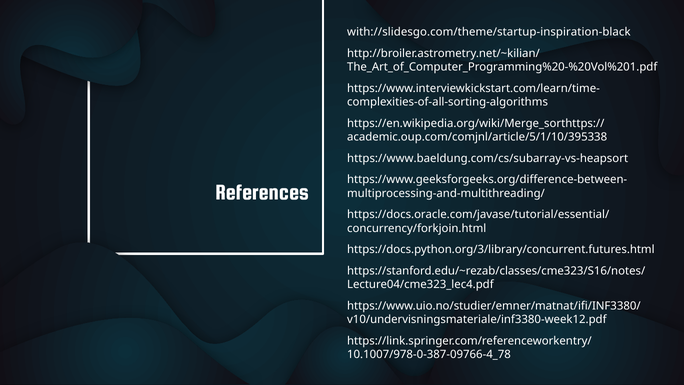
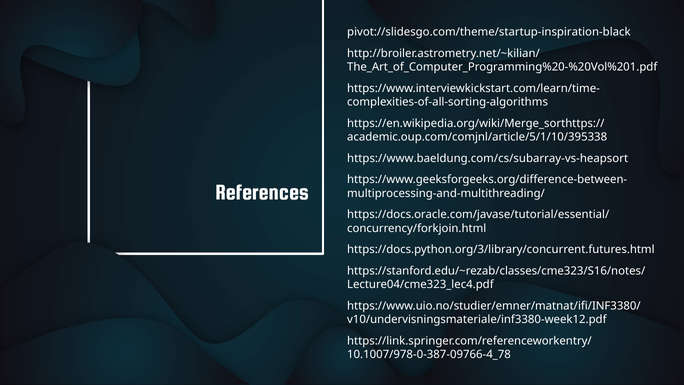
with://slidesgo.com/theme/startup-inspiration-black: with://slidesgo.com/theme/startup-inspiration-black -> pivot://slidesgo.com/theme/startup-inspiration-black
